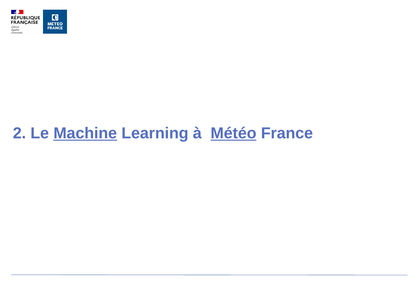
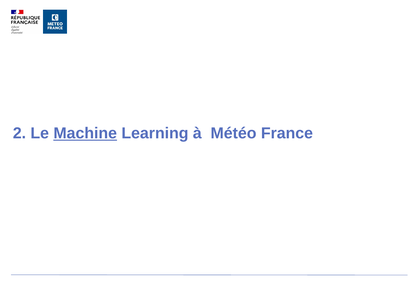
Météo underline: present -> none
